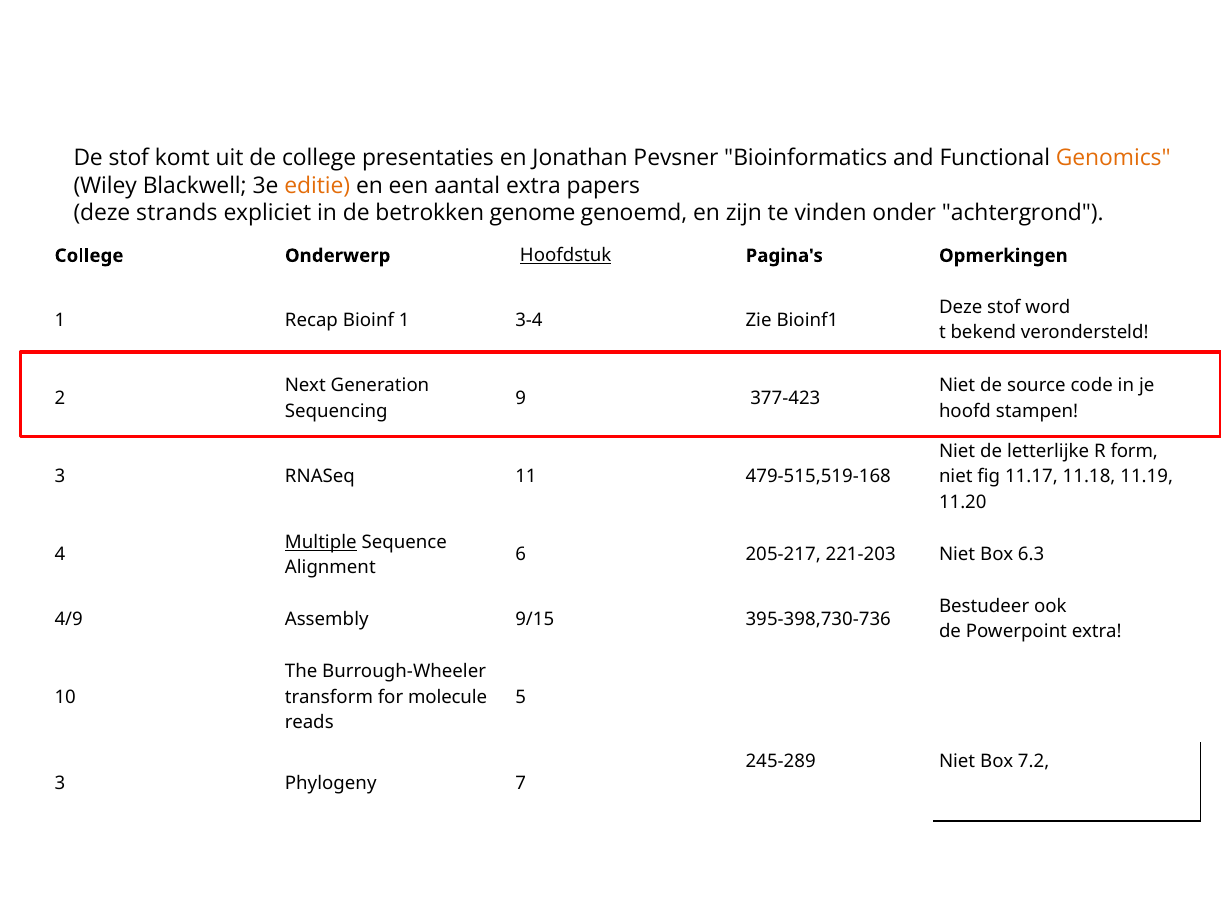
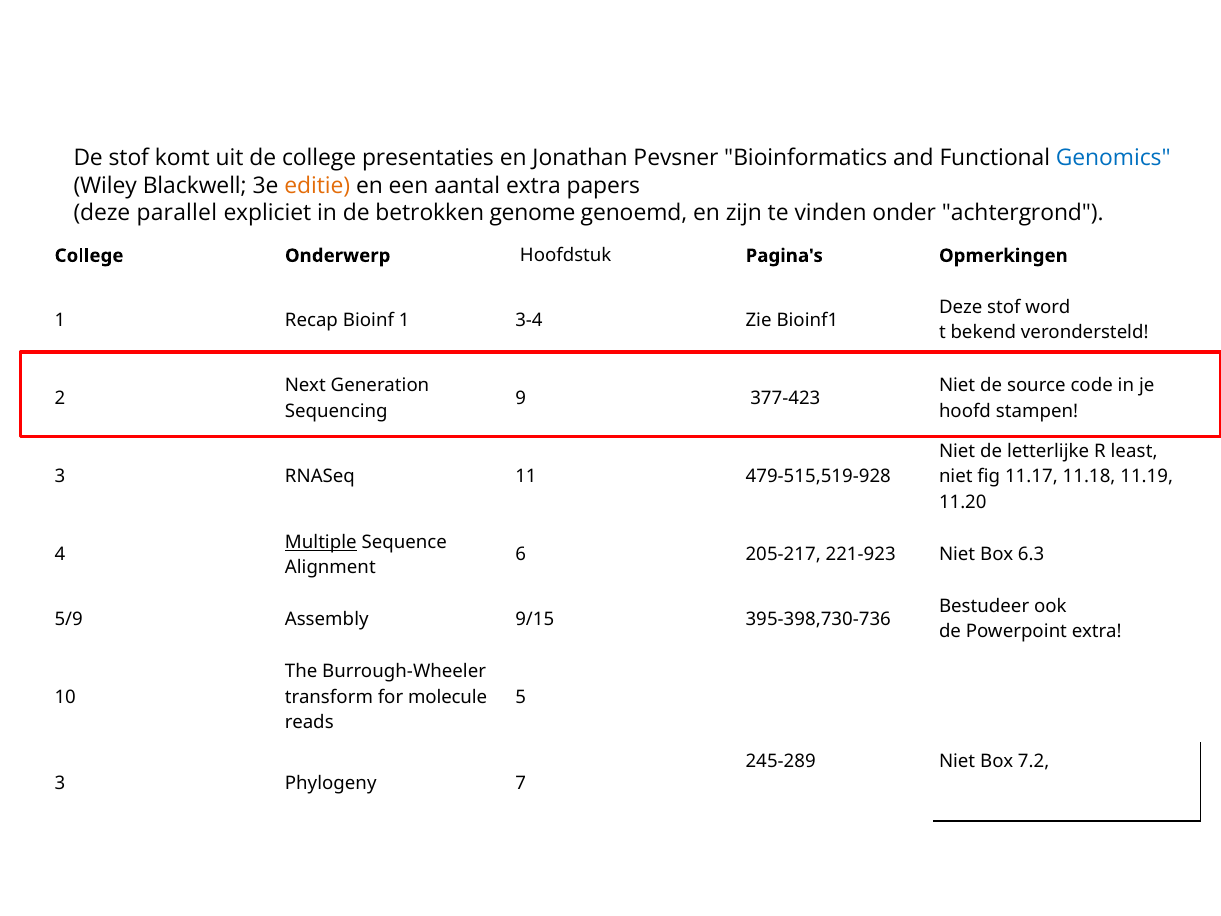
Genomics colour: orange -> blue
strands: strands -> parallel
Hoofdstuk underline: present -> none
form: form -> least
479-515,519-168: 479-515,519-168 -> 479-515,519-928
221-203: 221-203 -> 221-923
4/9: 4/9 -> 5/9
